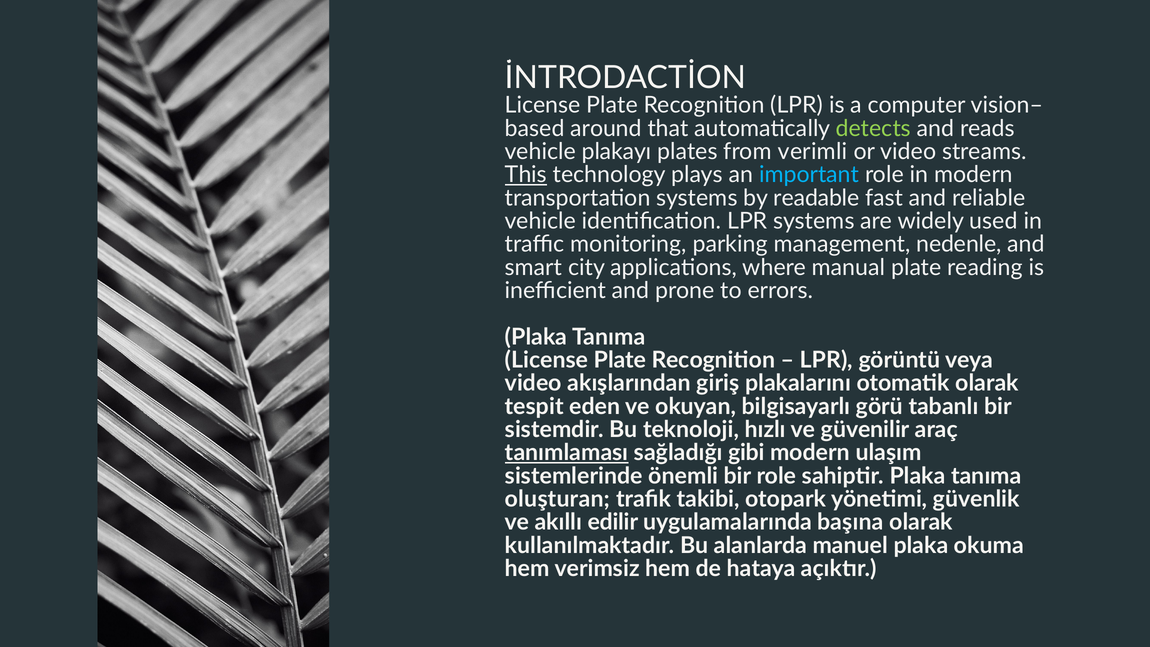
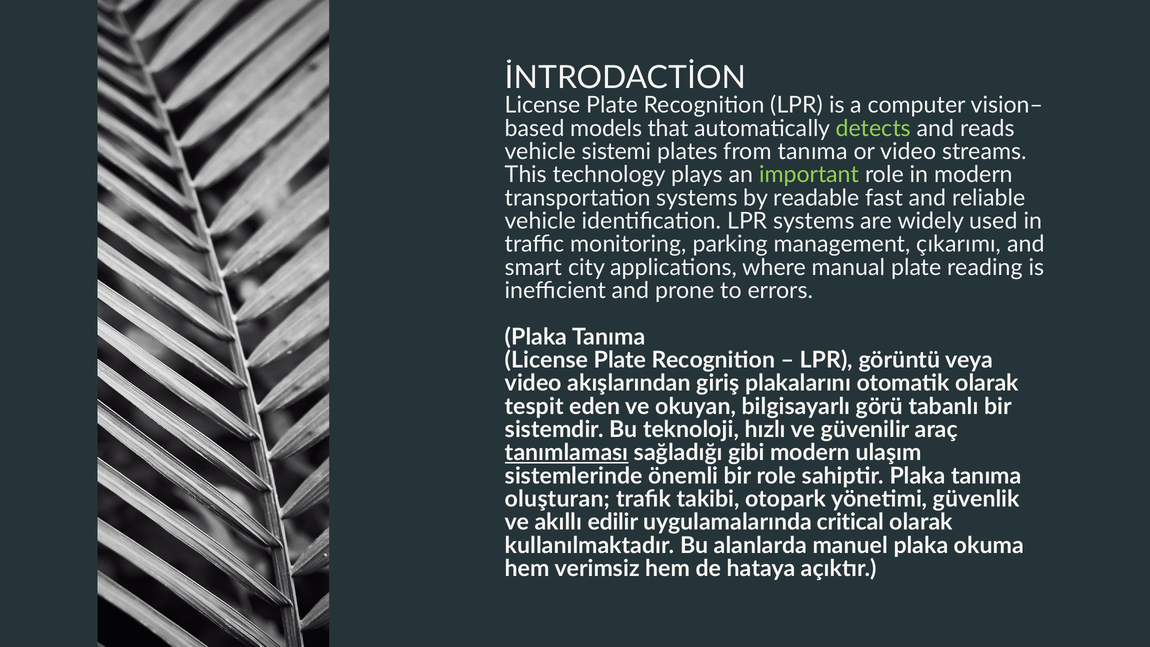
around: around -> models
plakayı: plakayı -> sistemi
from verimli: verimli -> tanıma
This underline: present -> none
important colour: light blue -> light green
nedenle: nedenle -> çıkarımı
başına: başına -> critical
